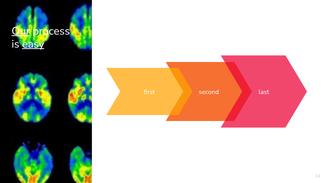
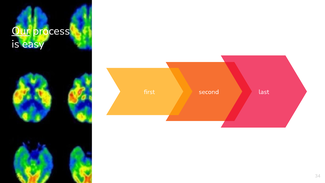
easy underline: present -> none
